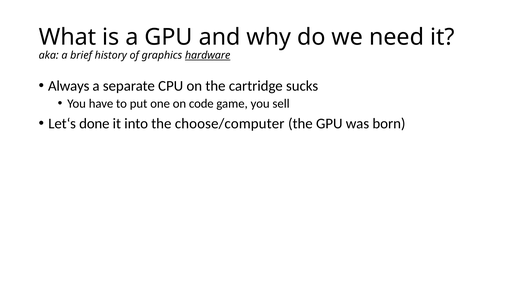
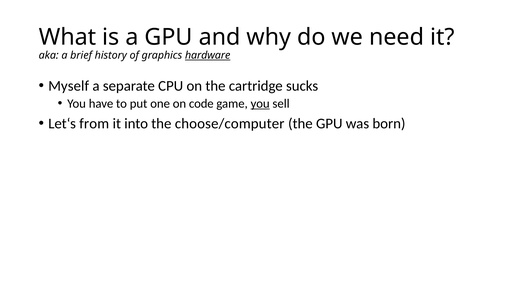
Always: Always -> Myself
you at (260, 103) underline: none -> present
done: done -> from
